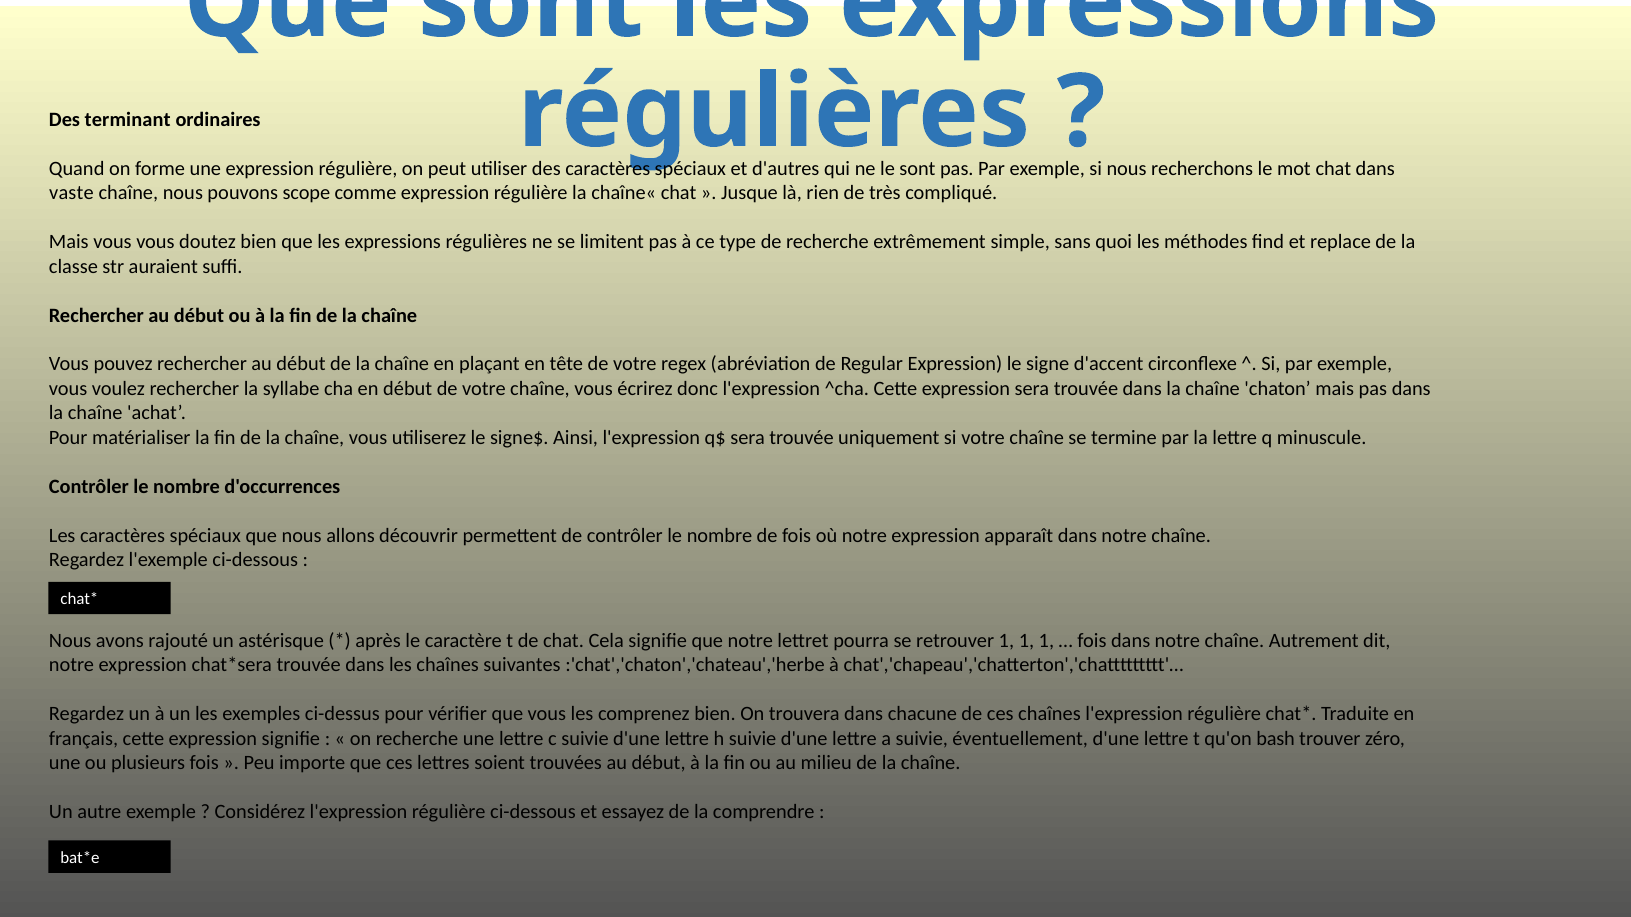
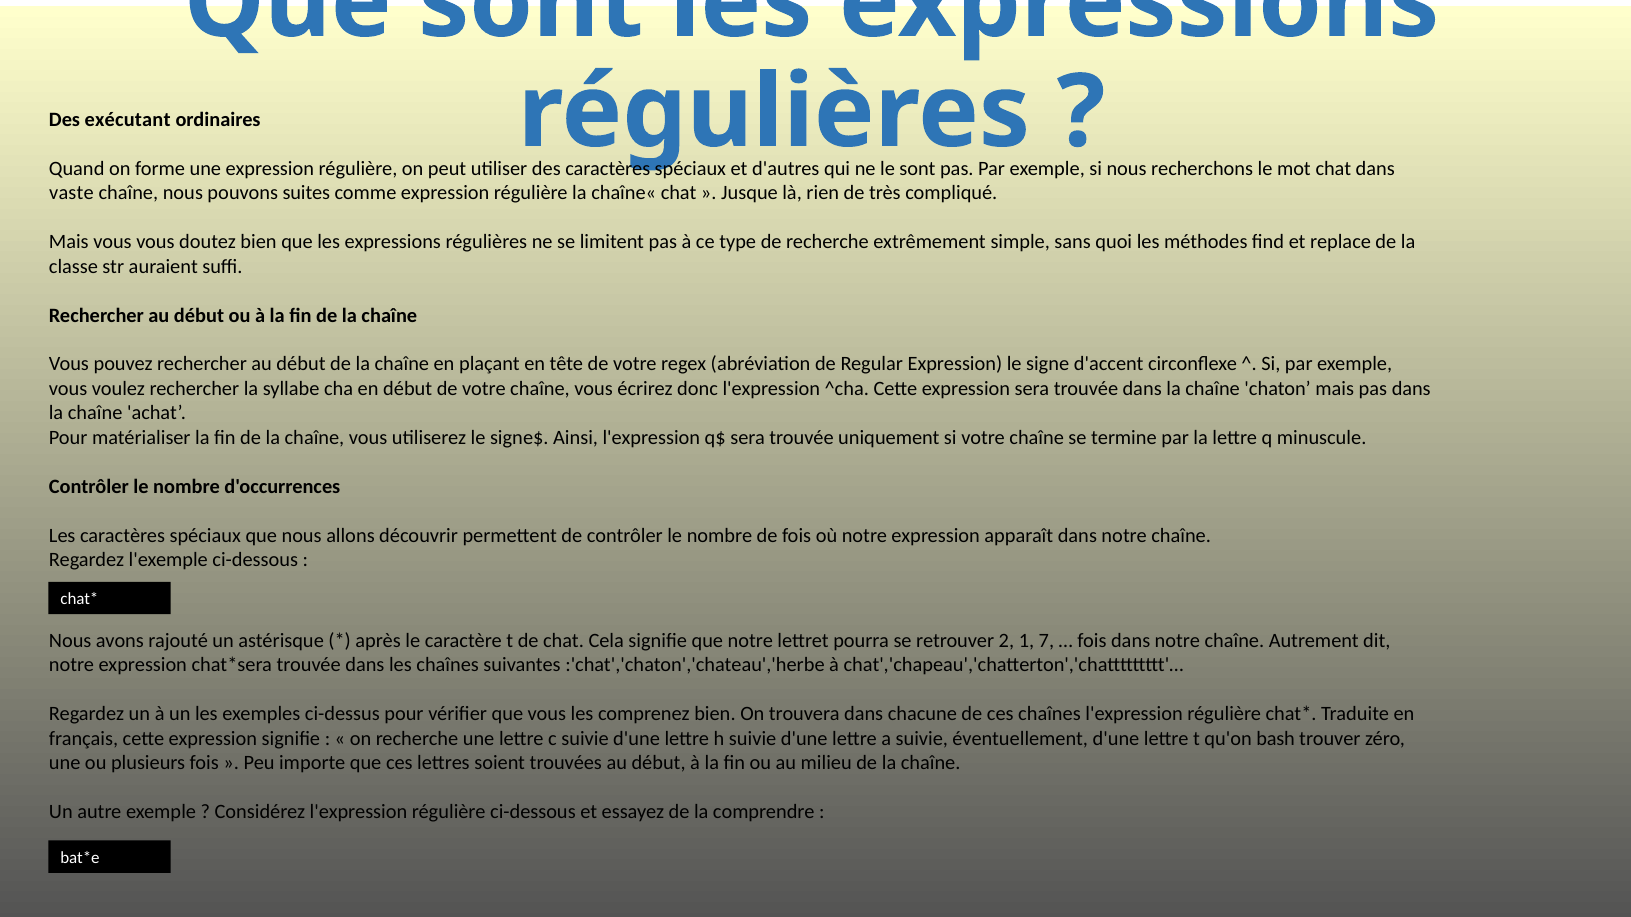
terminant: terminant -> exécutant
scope: scope -> suites
retrouver 1: 1 -> 2
1 at (1046, 641): 1 -> 7
